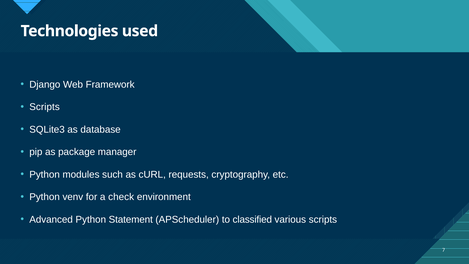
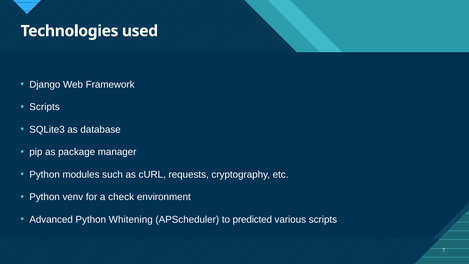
Statement: Statement -> Whitening
classified: classified -> predicted
